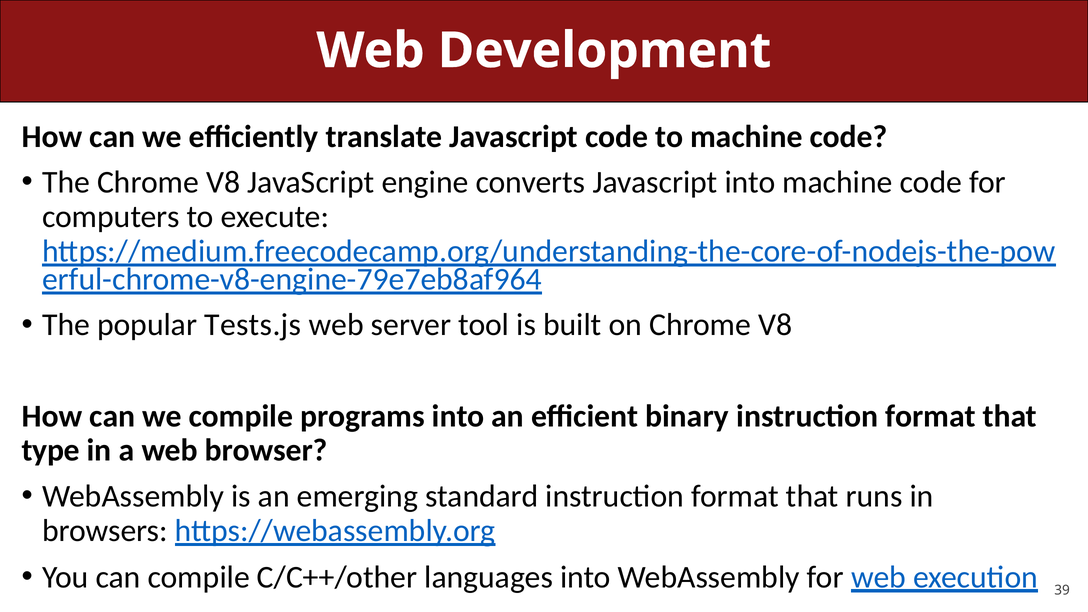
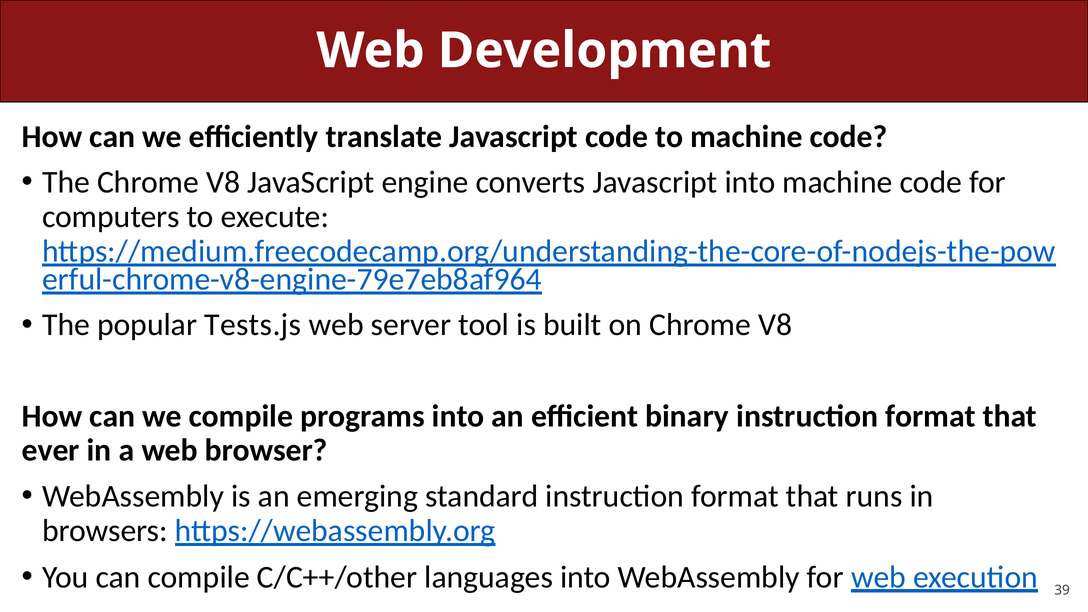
type: type -> ever
